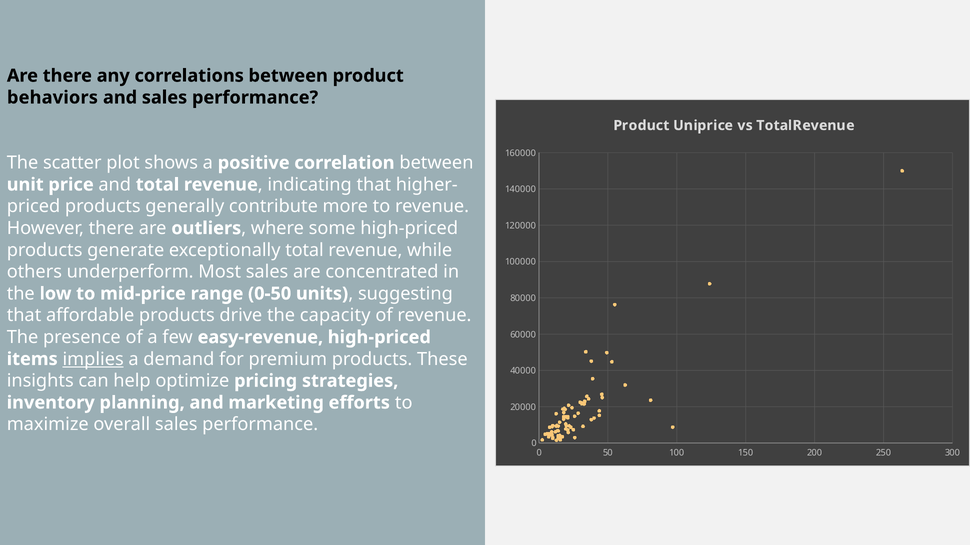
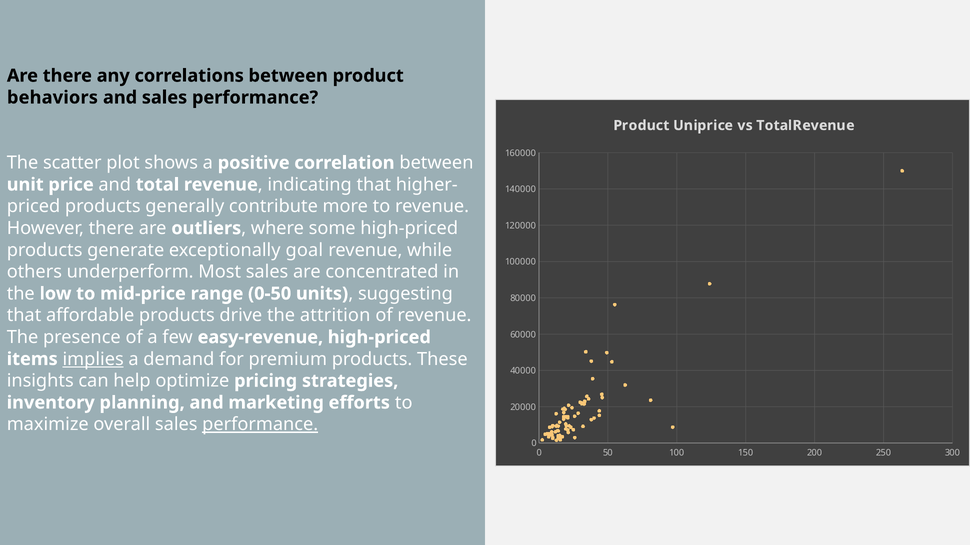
exceptionally total: total -> goal
capacity: capacity -> attrition
performance at (260, 425) underline: none -> present
